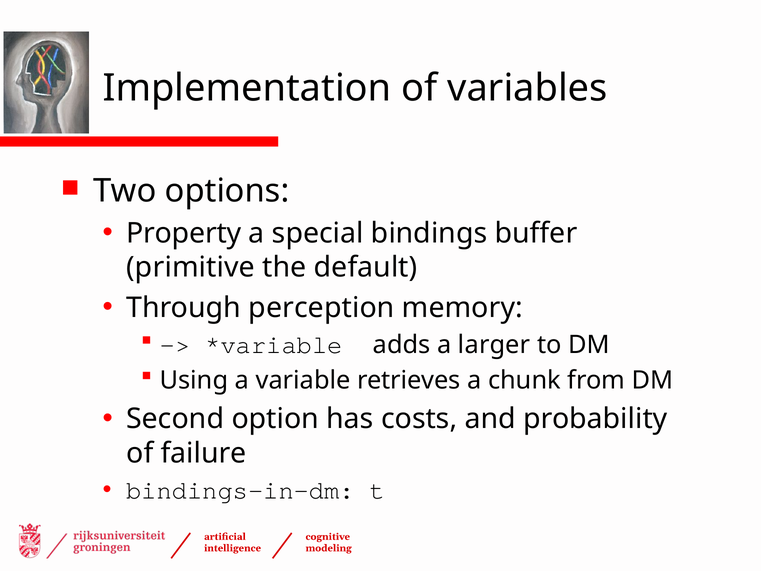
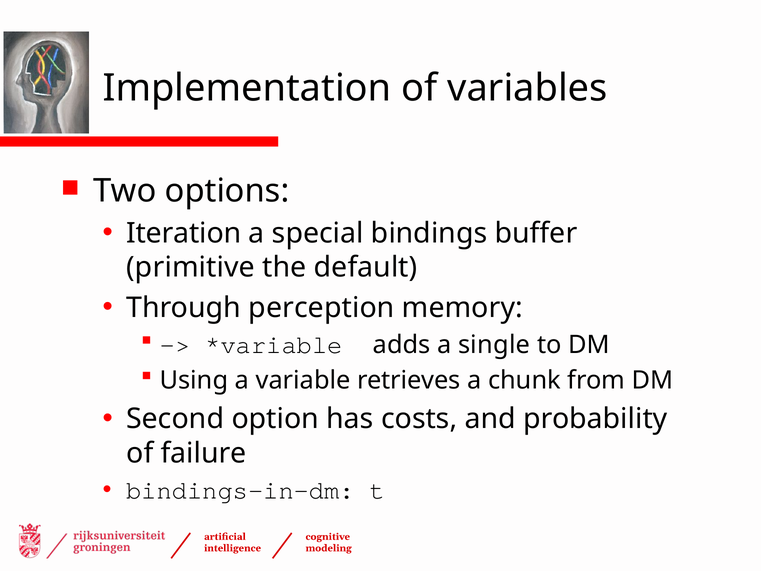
Property: Property -> Iteration
larger: larger -> single
